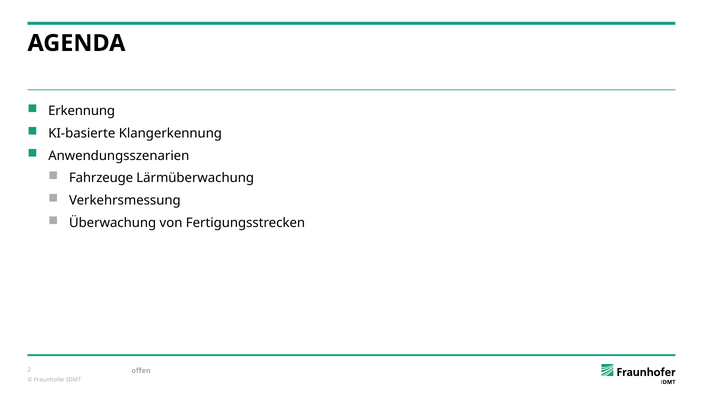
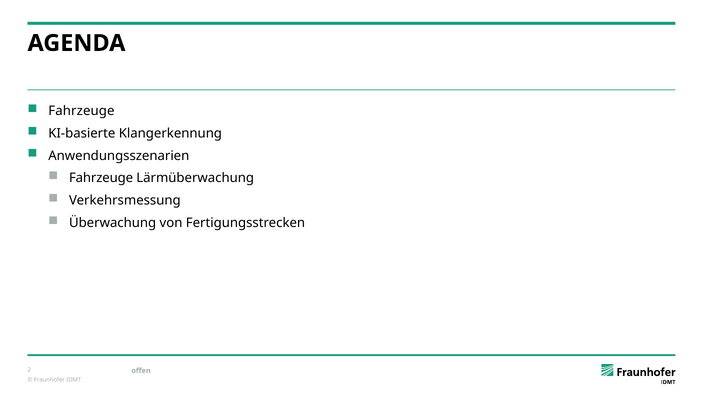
Erkennung at (82, 111): Erkennung -> Fahrzeuge
